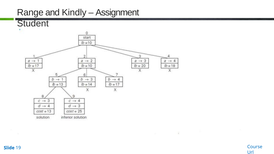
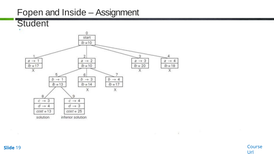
Range: Range -> Fopen
Kindly: Kindly -> Inside
